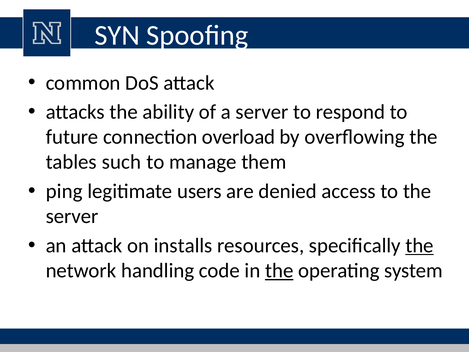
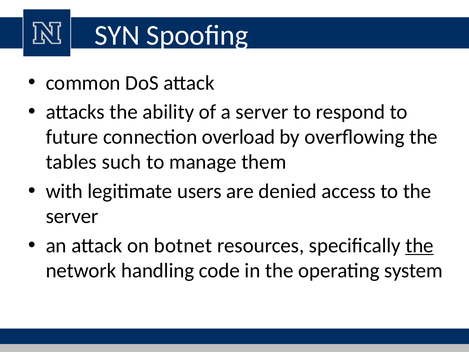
ping: ping -> with
installs: installs -> botnet
the at (279, 270) underline: present -> none
